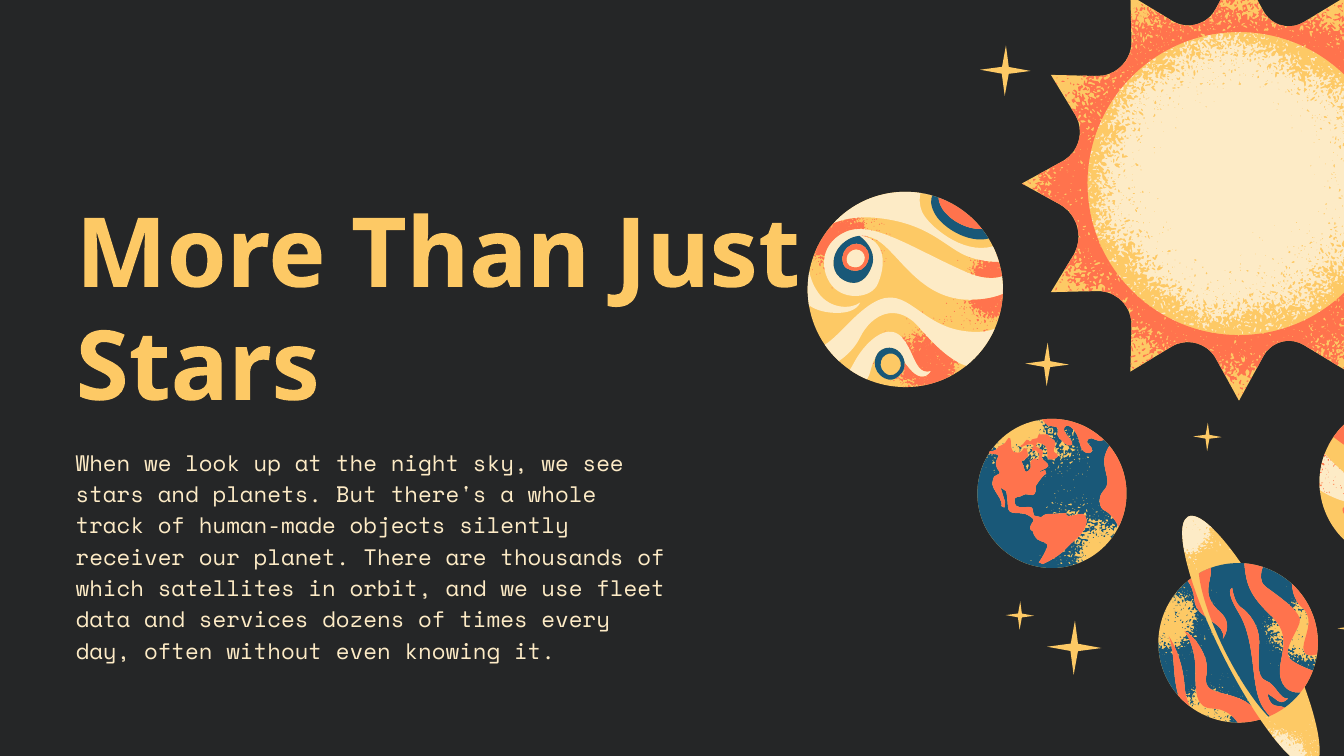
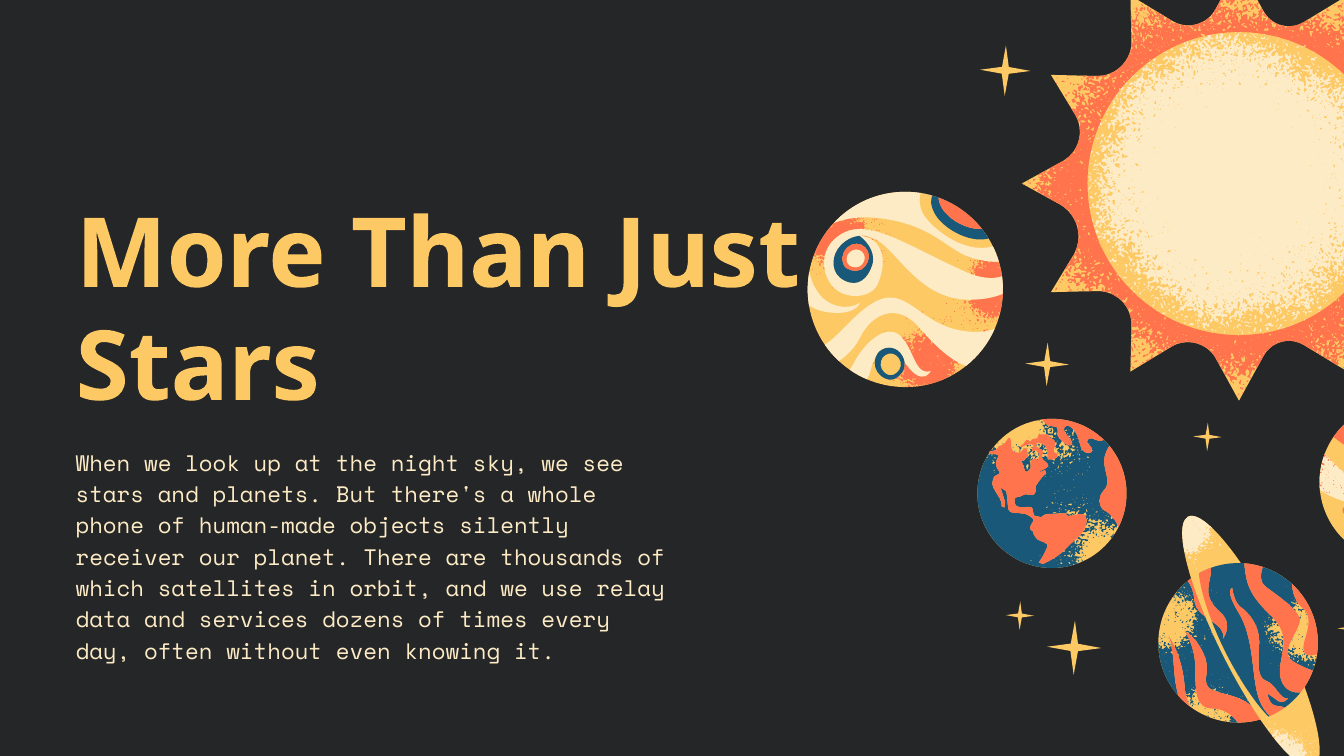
track: track -> phone
fleet: fleet -> relay
